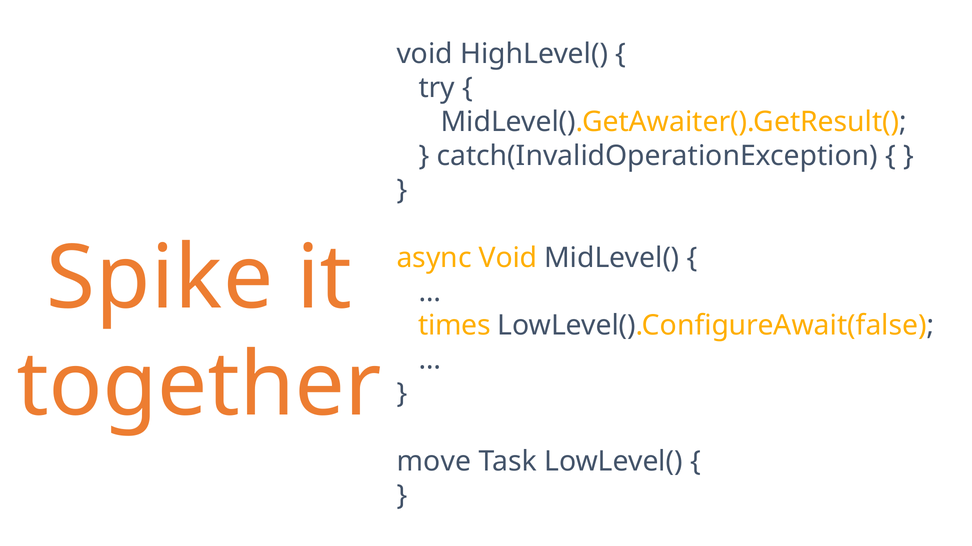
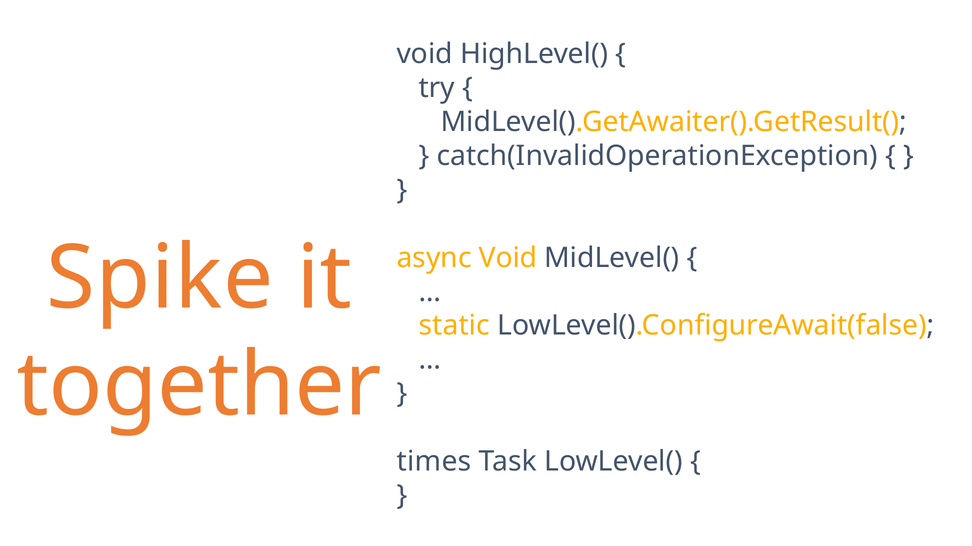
times: times -> static
move: move -> times
